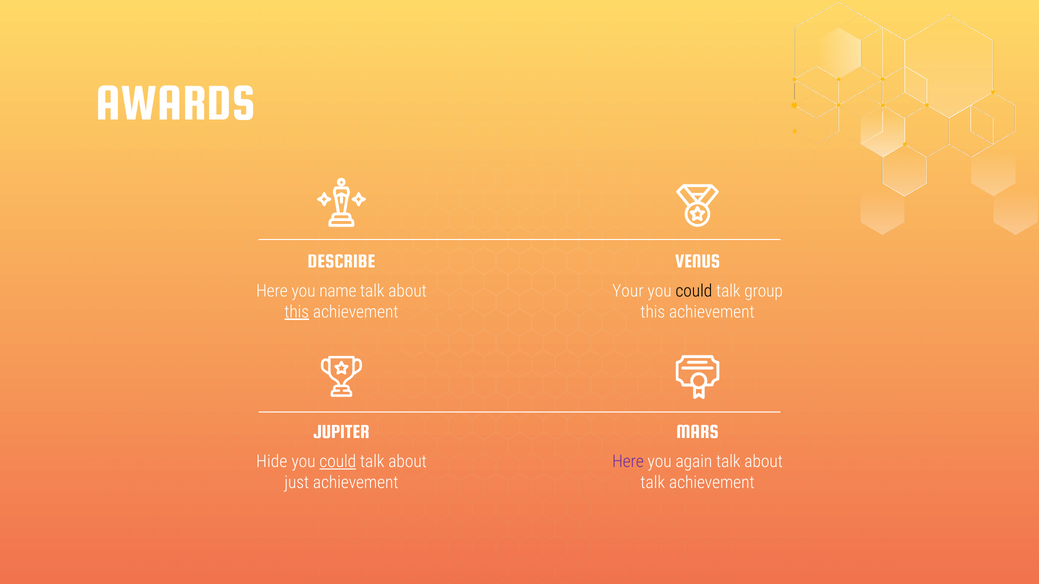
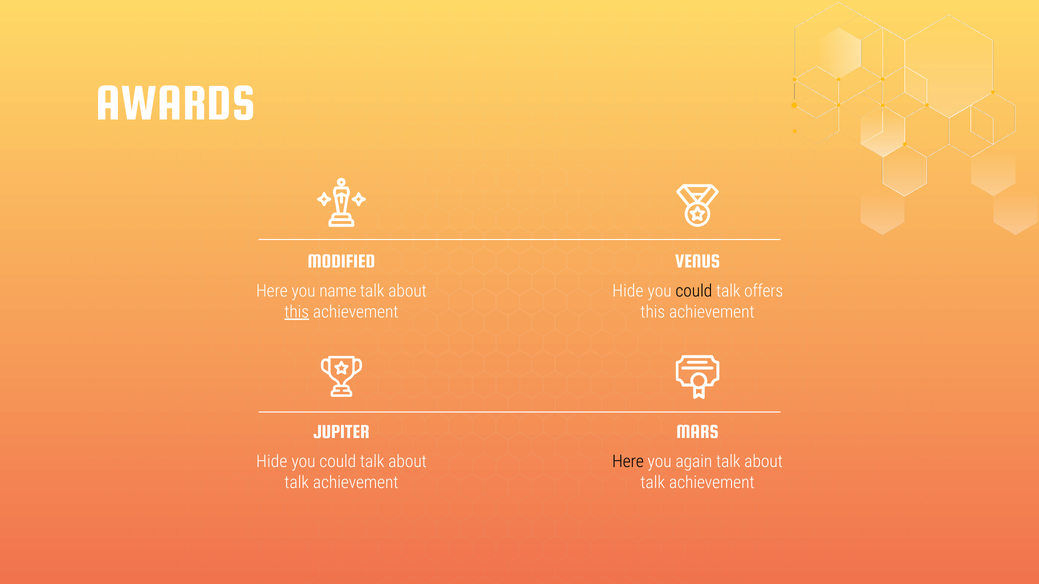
DESCRIBE: DESCRIBE -> MODIFIED
Your at (628, 291): Your -> Hide
group: group -> offers
could at (338, 462) underline: present -> none
Here at (628, 462) colour: purple -> black
just at (297, 483): just -> talk
